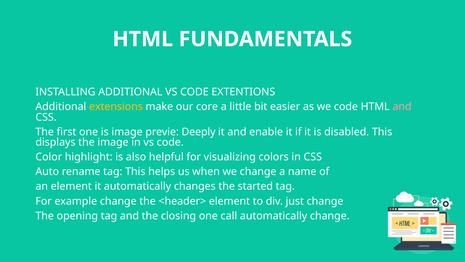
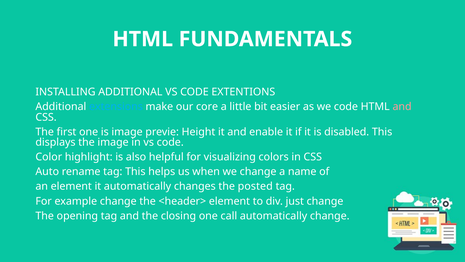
extensions colour: yellow -> light blue
Deeply: Deeply -> Height
started: started -> posted
